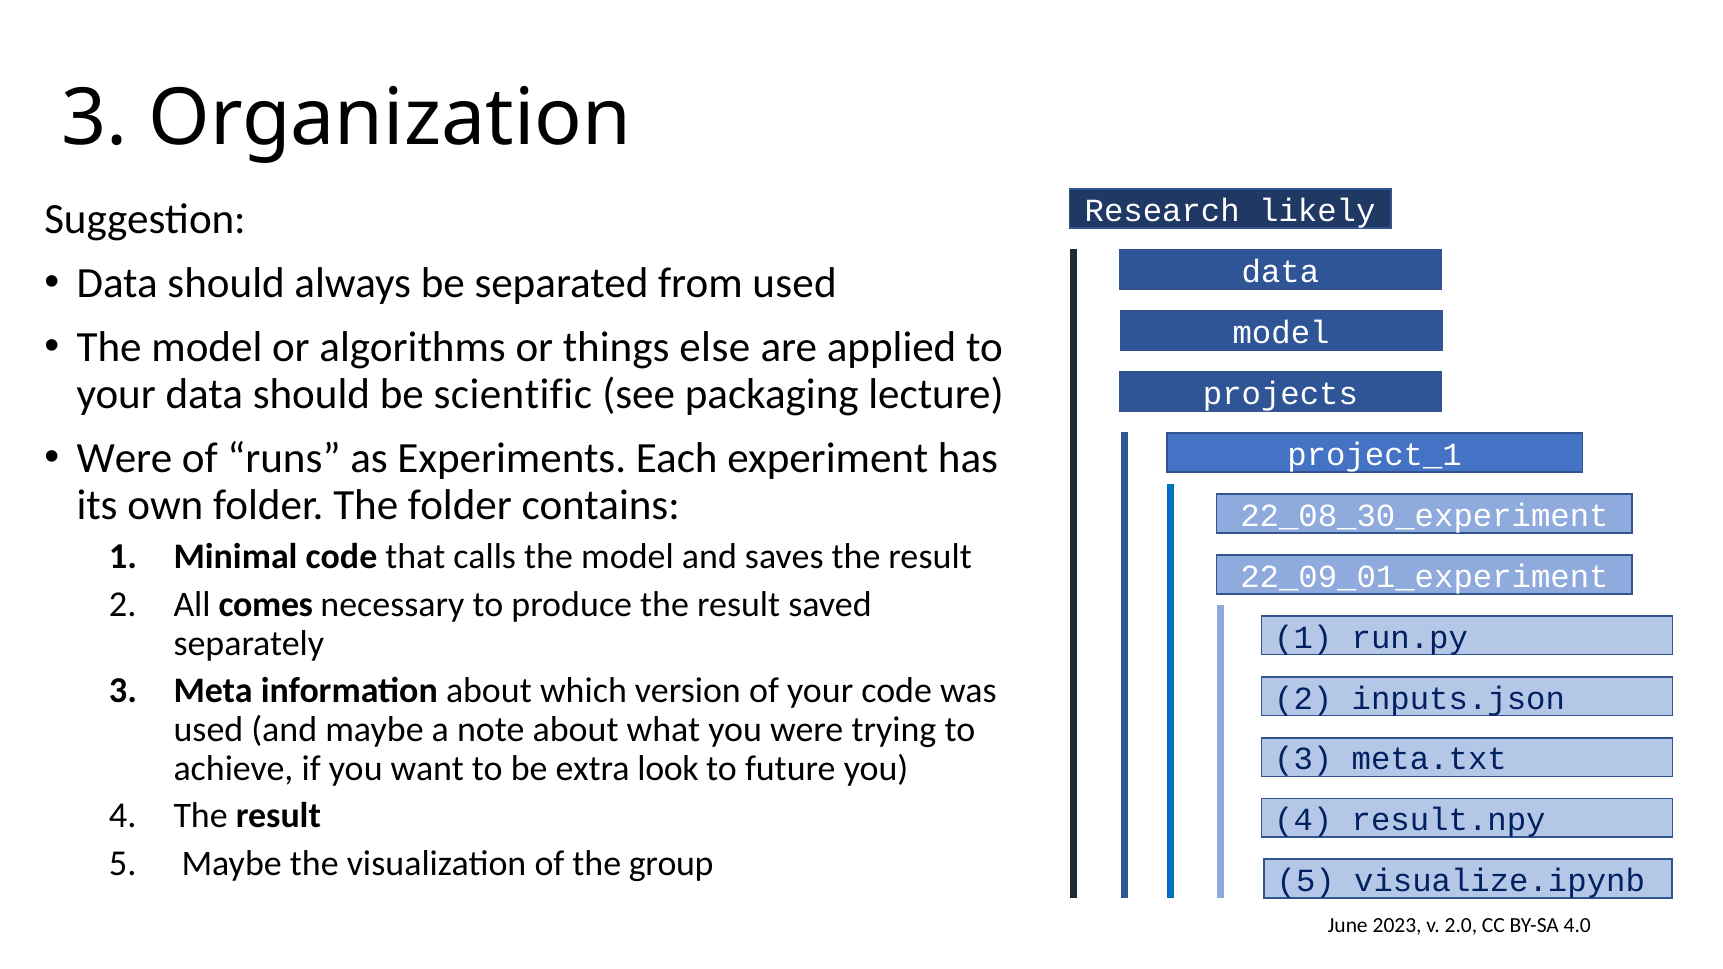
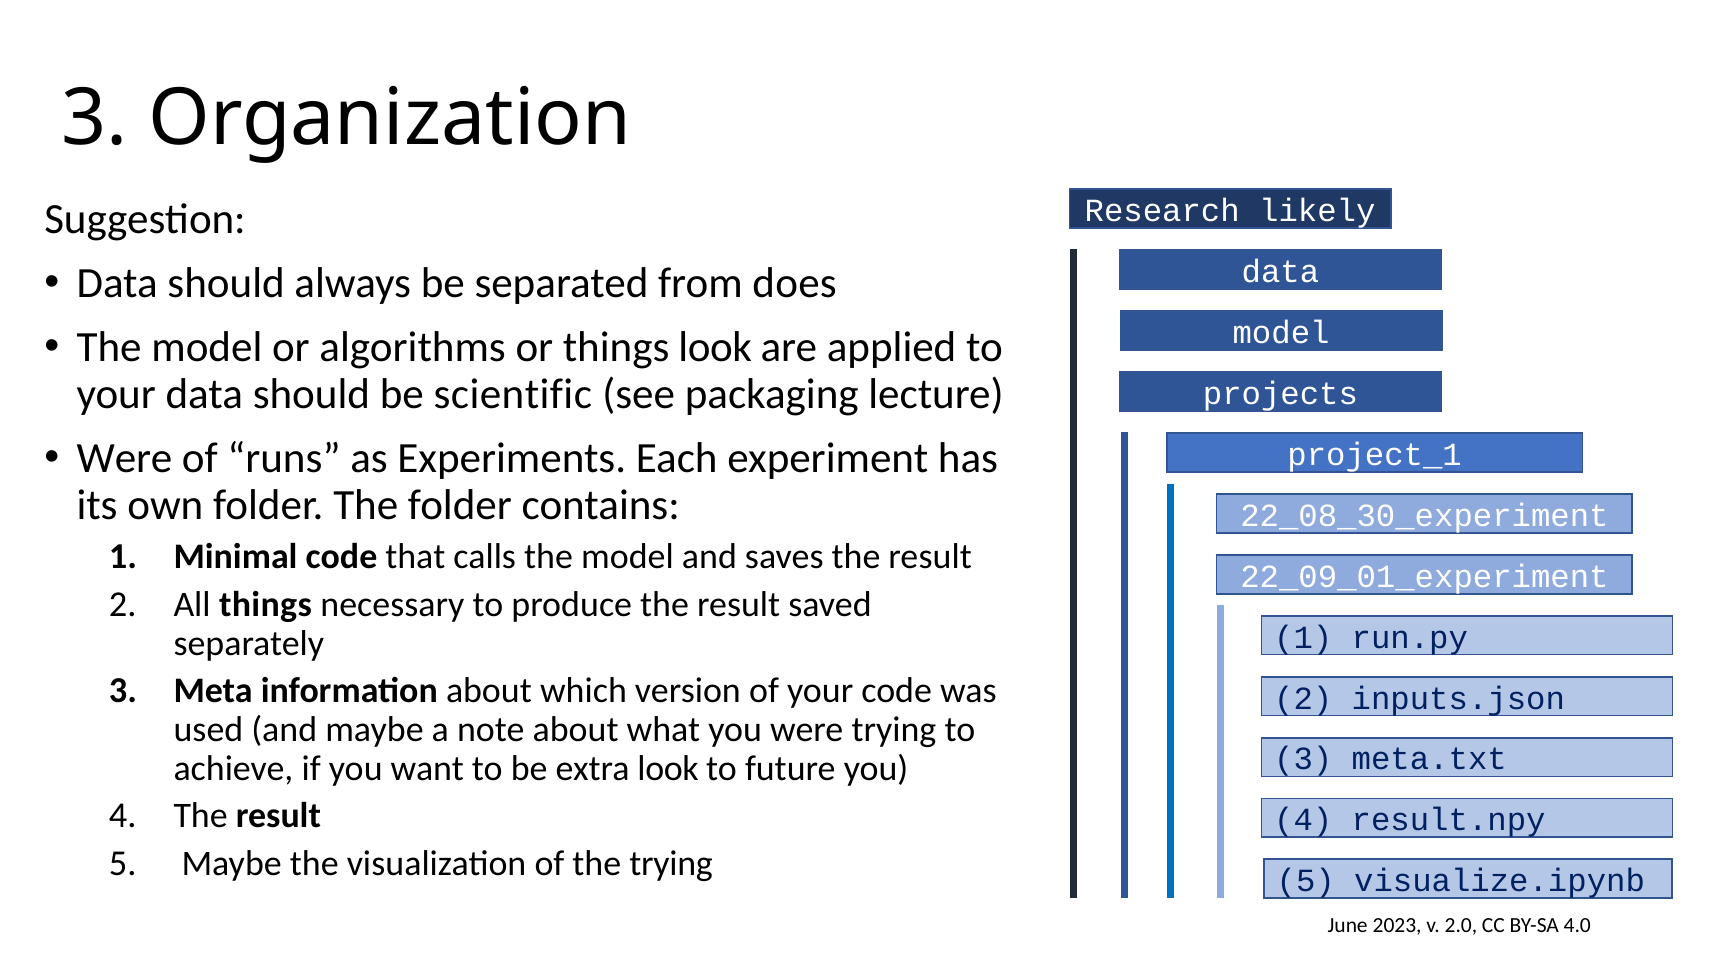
from used: used -> does
things else: else -> look
All comes: comes -> things
the group: group -> trying
